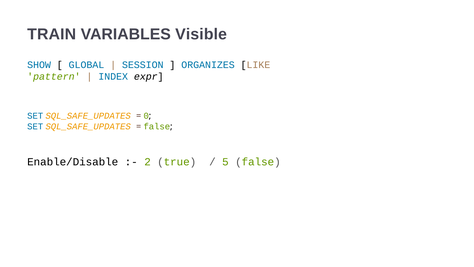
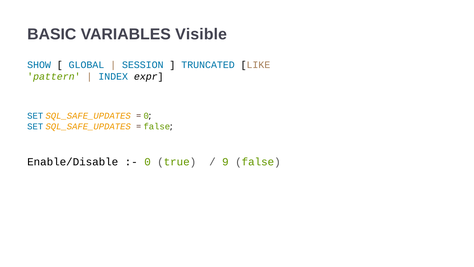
TRAIN: TRAIN -> BASIC
ORGANIZES: ORGANIZES -> TRUNCATED
2 at (148, 162): 2 -> 0
5: 5 -> 9
